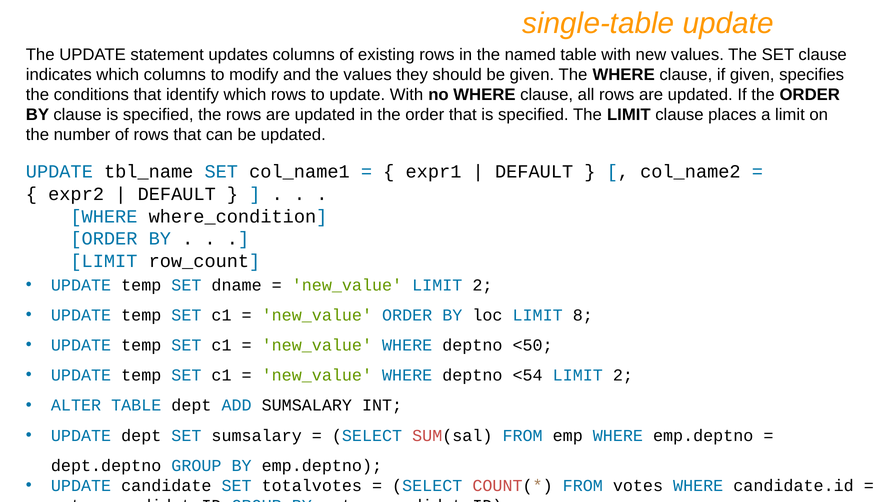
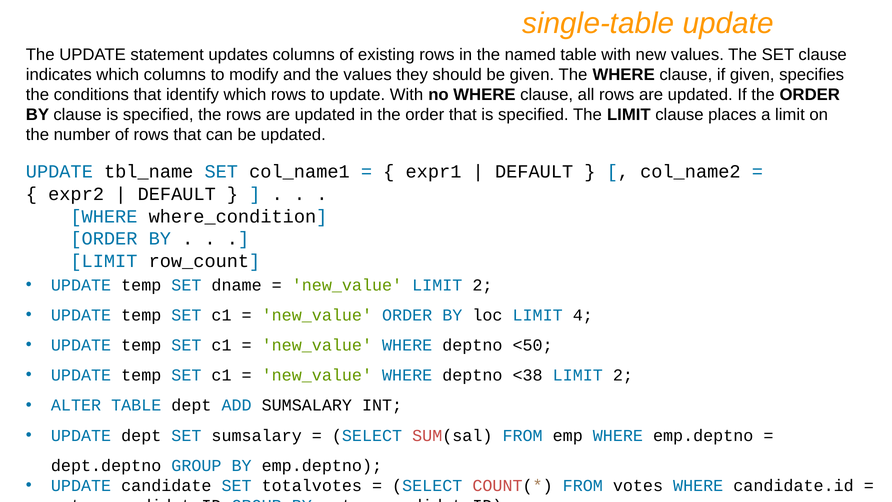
8: 8 -> 4
<54: <54 -> <38
